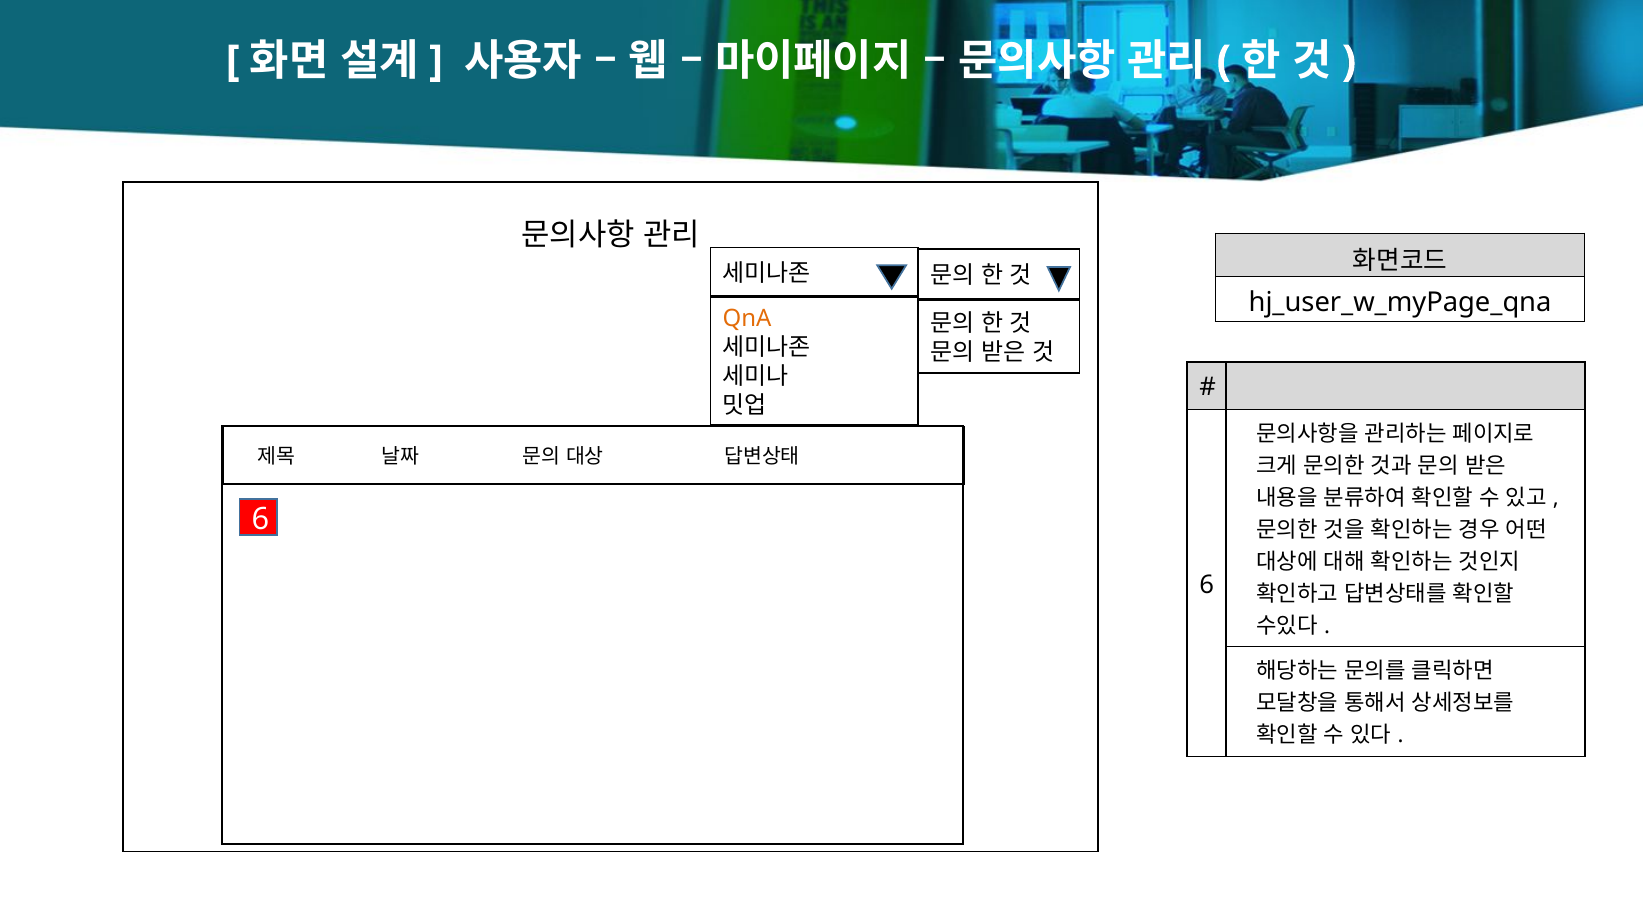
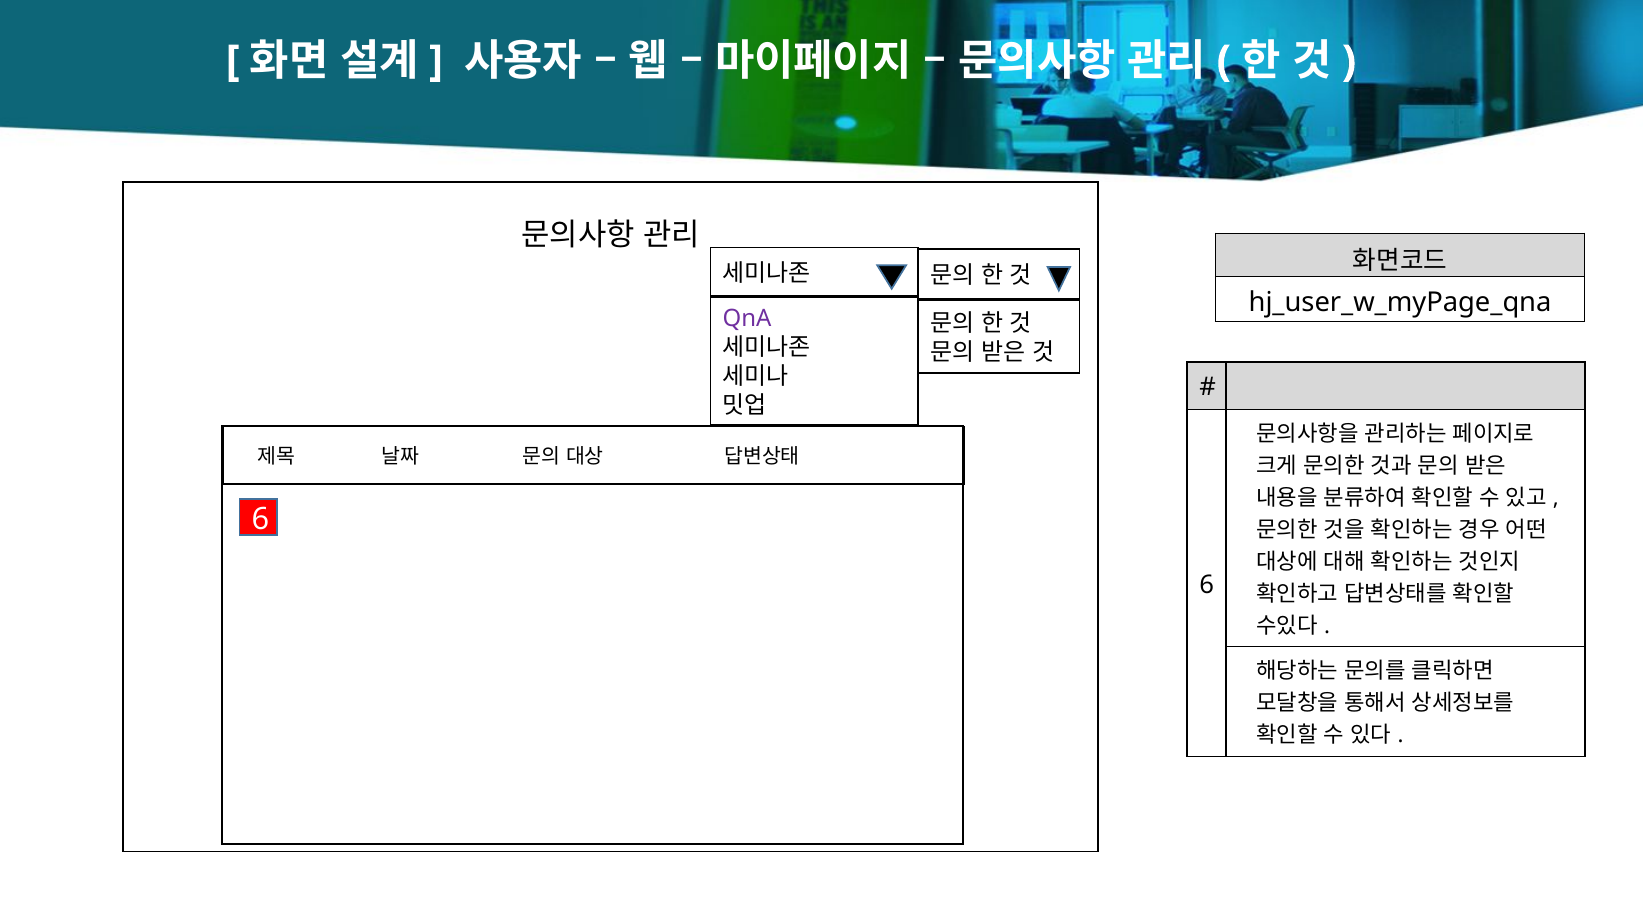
QnA colour: orange -> purple
